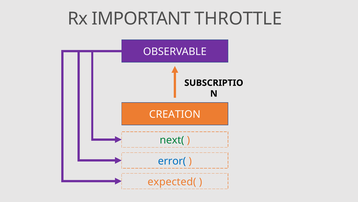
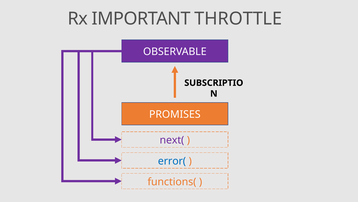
CREATION: CREATION -> PROMISES
next( colour: green -> purple
expected(: expected( -> functions(
